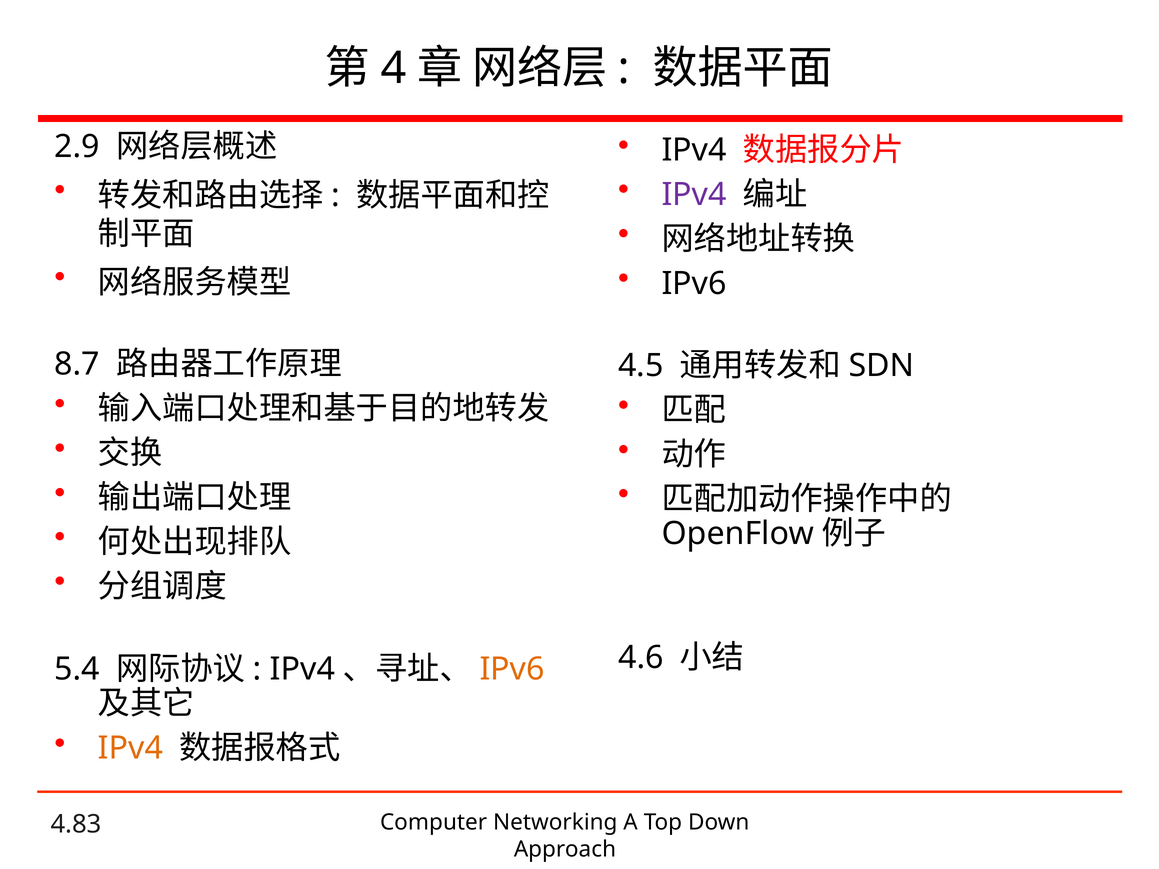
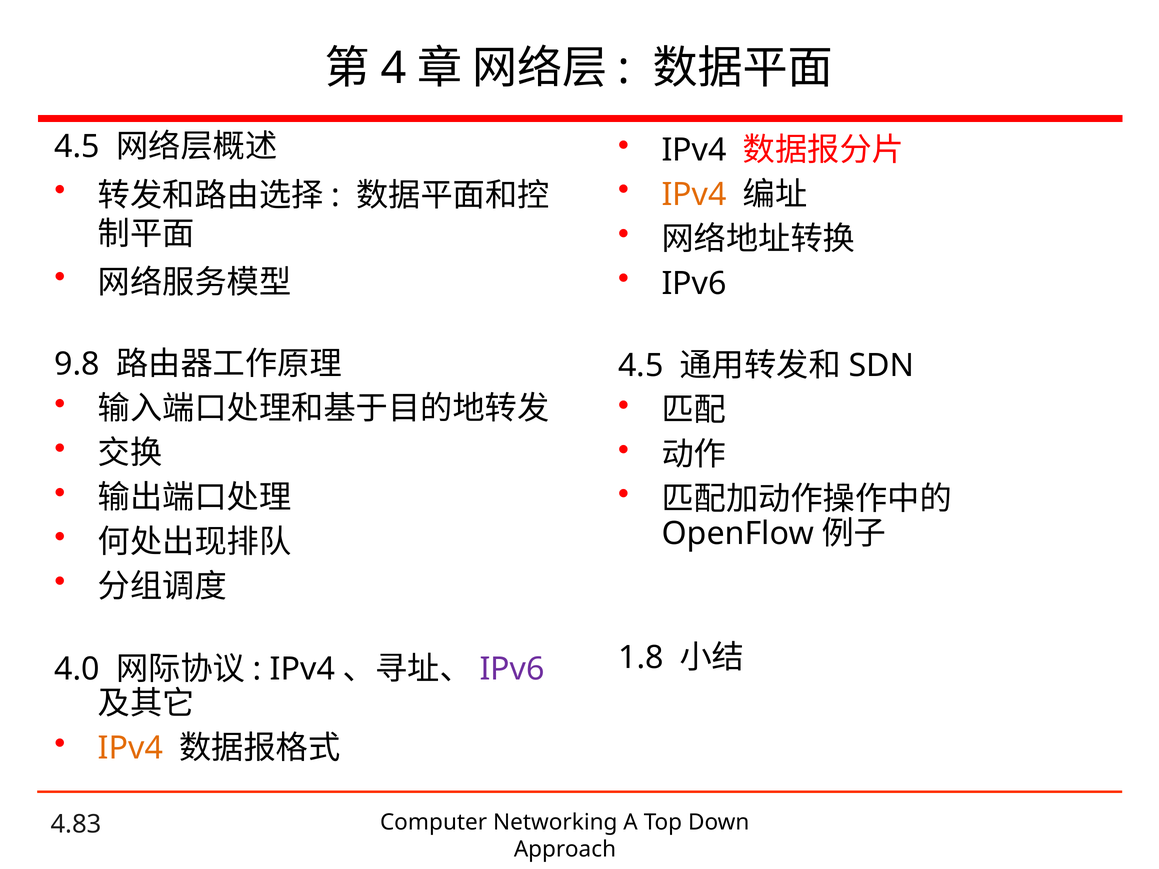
2.9 at (77, 147): 2.9 -> 4.5
IPv4 at (694, 195) colour: purple -> orange
8.7: 8.7 -> 9.8
4.6: 4.6 -> 1.8
5.4: 5.4 -> 4.0
IPv6 at (512, 669) colour: orange -> purple
